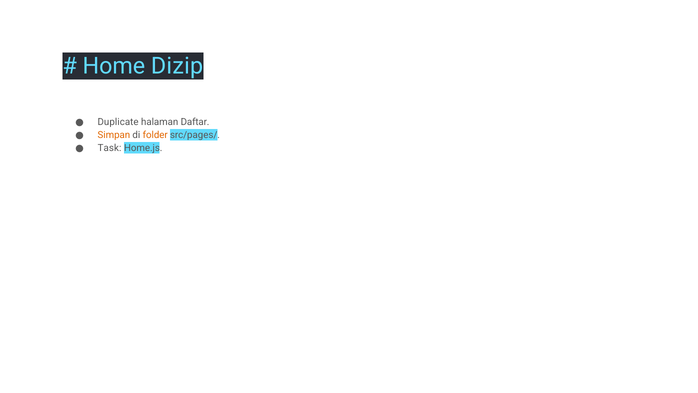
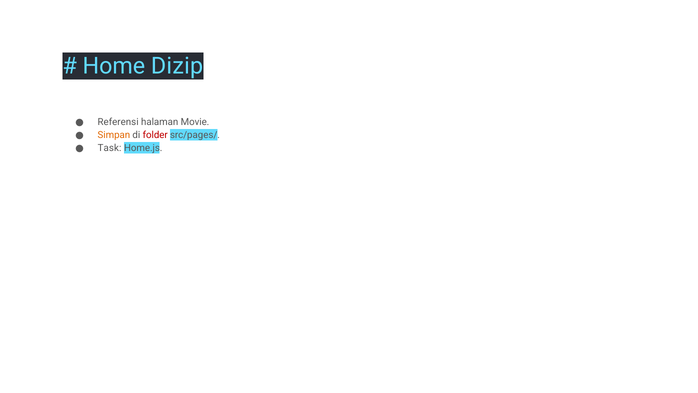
Duplicate: Duplicate -> Referensi
Daftar: Daftar -> Movie
folder colour: orange -> red
